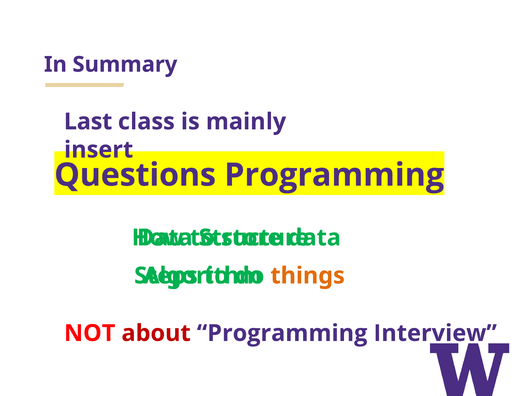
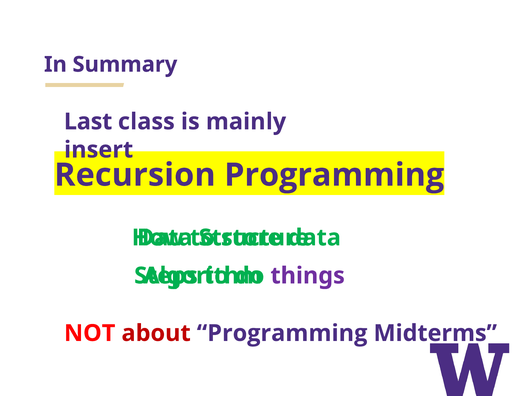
Questions: Questions -> Recursion
things colour: orange -> purple
Interview: Interview -> Midterms
